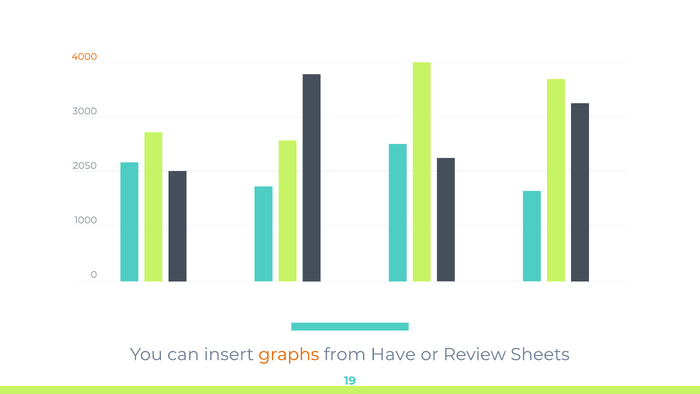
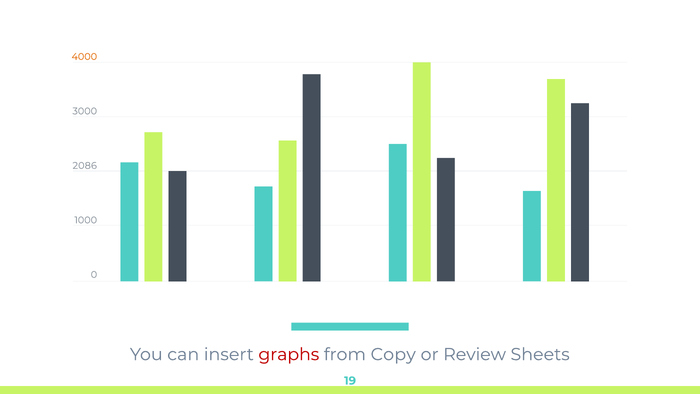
2050: 2050 -> 2086
graphs colour: orange -> red
Have: Have -> Copy
